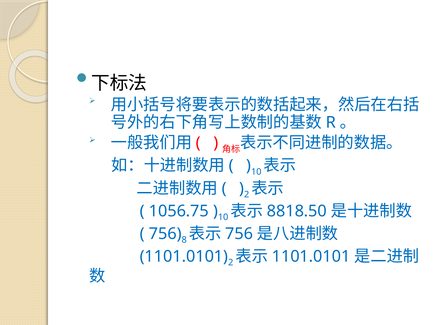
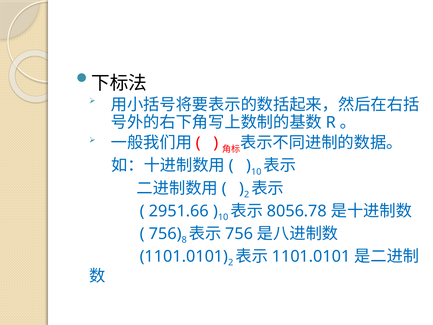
1056.75: 1056.75 -> 2951.66
8818.50: 8818.50 -> 8056.78
